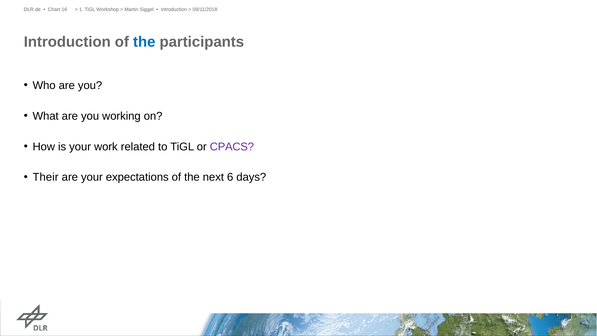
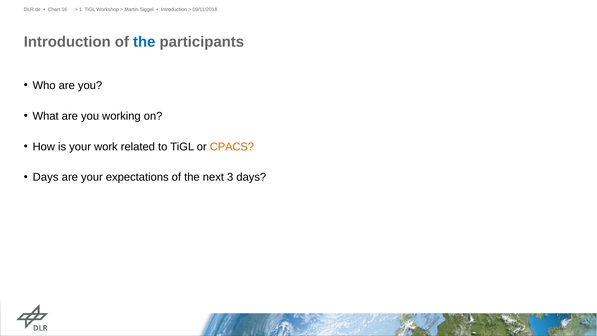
CPACS colour: purple -> orange
Their at (46, 177): Their -> Days
6: 6 -> 3
